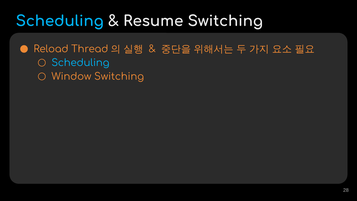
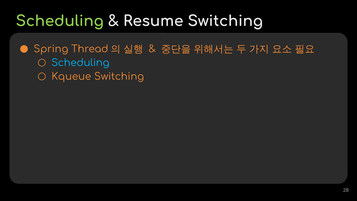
Scheduling at (60, 21) colour: light blue -> light green
Reload: Reload -> Spring
Window: Window -> Kqueue
